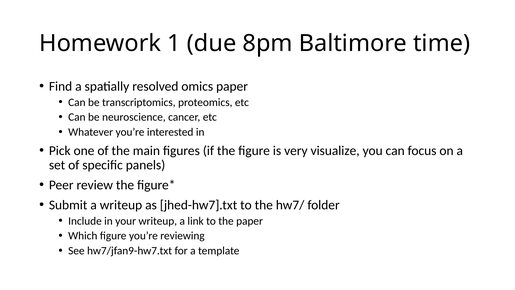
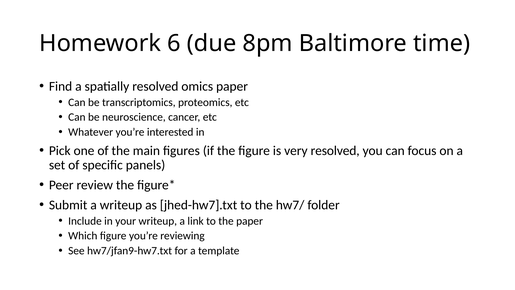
1: 1 -> 6
very visualize: visualize -> resolved
